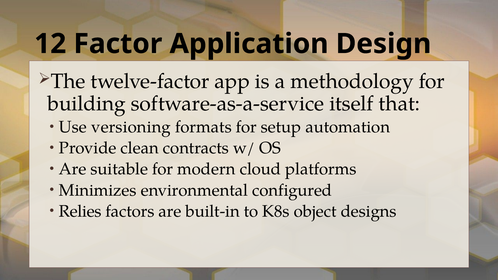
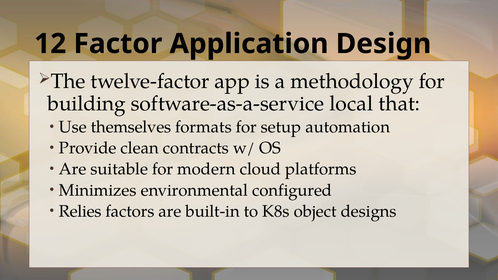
itself: itself -> local
versioning: versioning -> themselves
